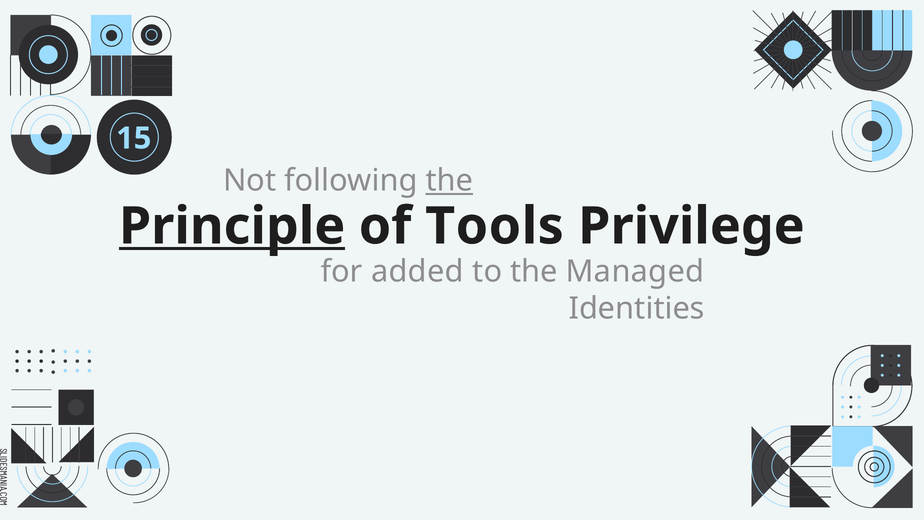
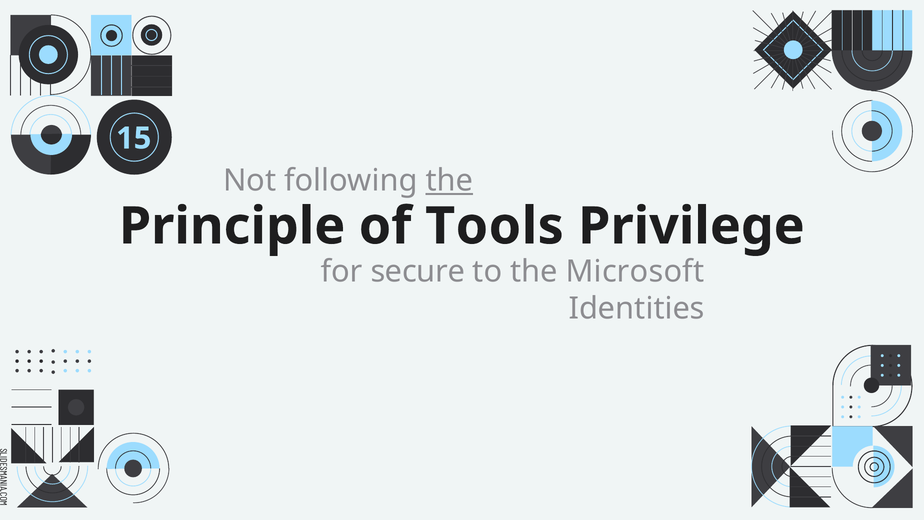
Principle underline: present -> none
added: added -> secure
Managed: Managed -> Microsoft
